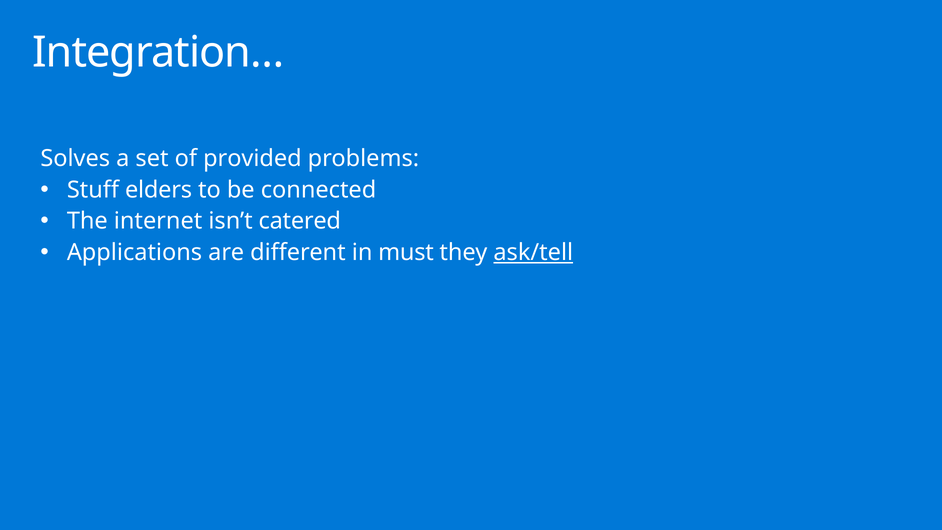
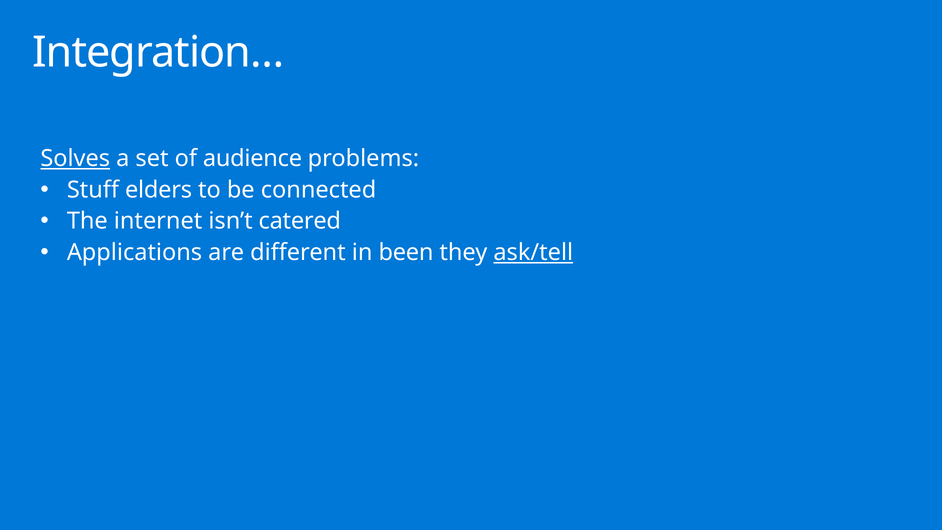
Solves underline: none -> present
provided: provided -> audience
must: must -> been
